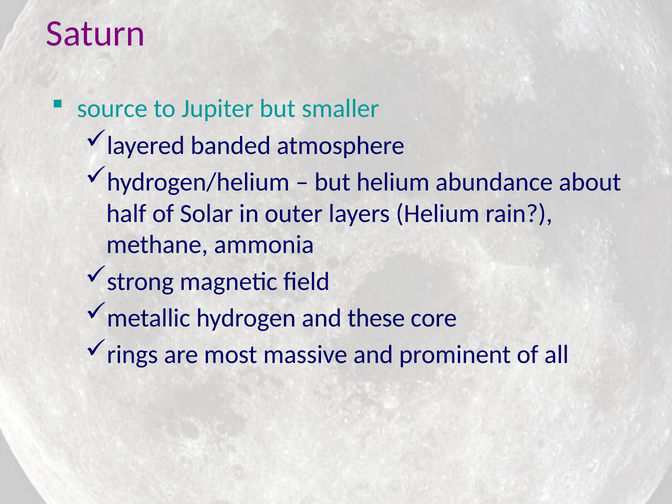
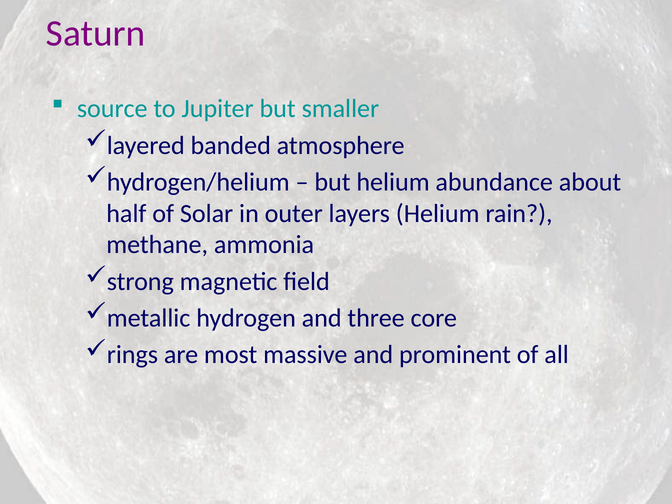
these: these -> three
